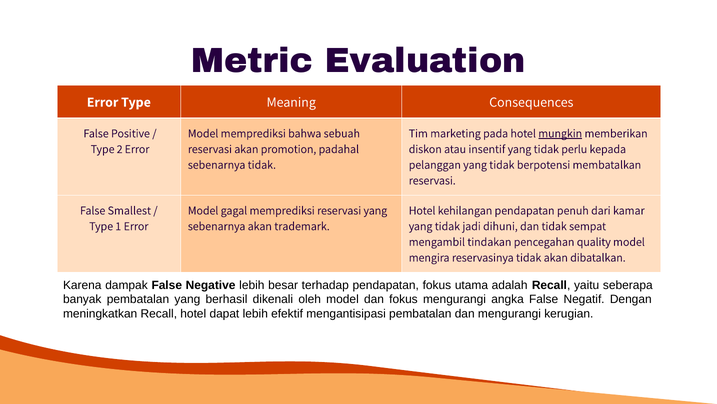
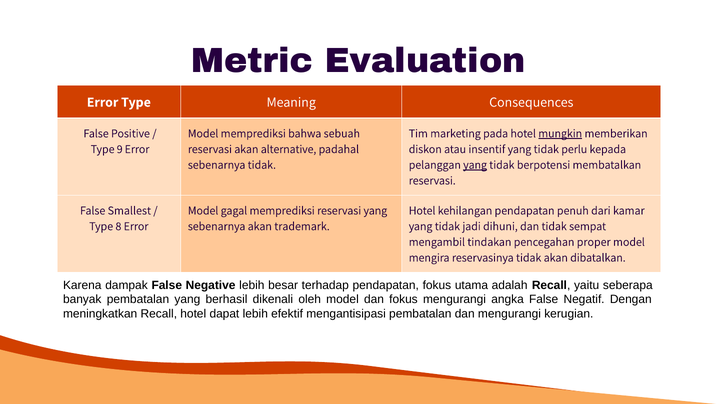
2: 2 -> 9
promotion: promotion -> alternative
yang at (475, 165) underline: none -> present
1: 1 -> 8
quality: quality -> proper
